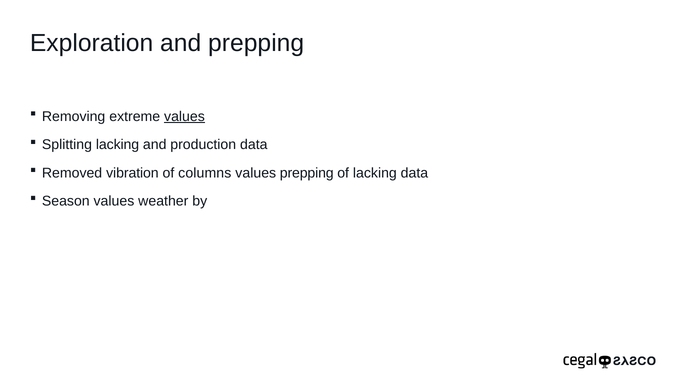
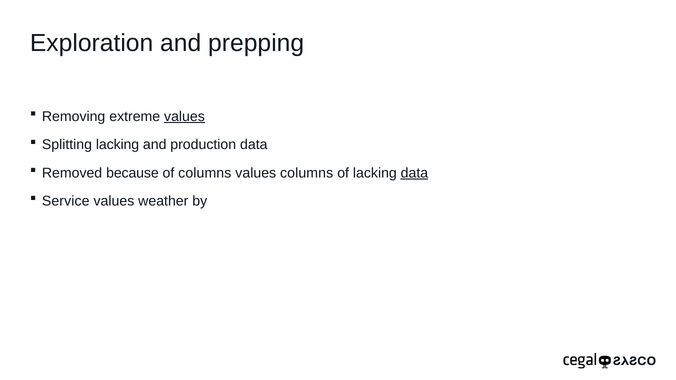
vibration: vibration -> because
values prepping: prepping -> columns
data at (414, 173) underline: none -> present
Season: Season -> Service
